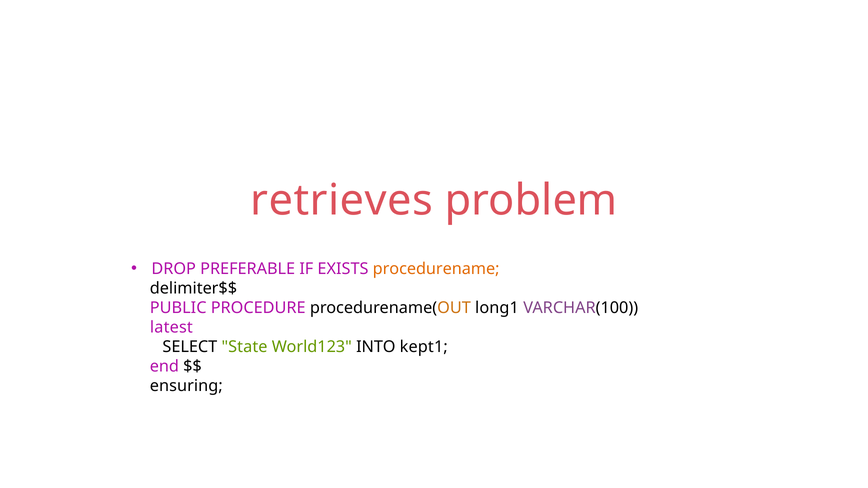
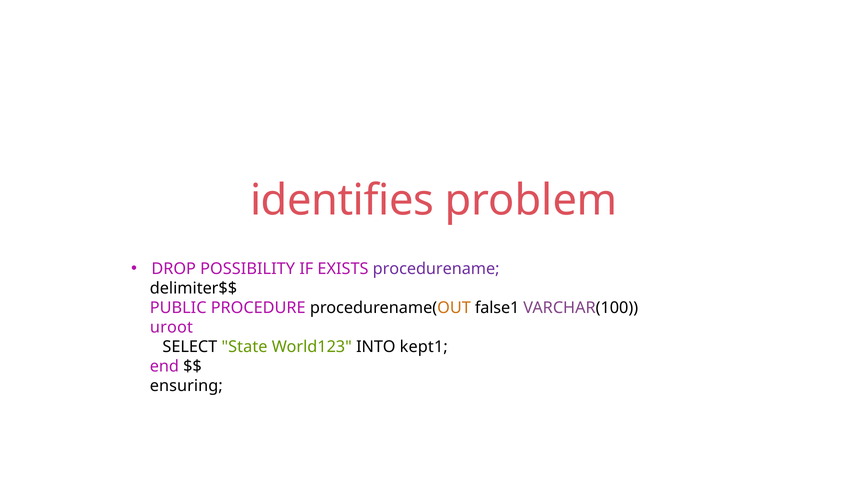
retrieves: retrieves -> identifies
PREFERABLE: PREFERABLE -> POSSIBILITY
procedurename colour: orange -> purple
long1: long1 -> false1
latest: latest -> uroot
